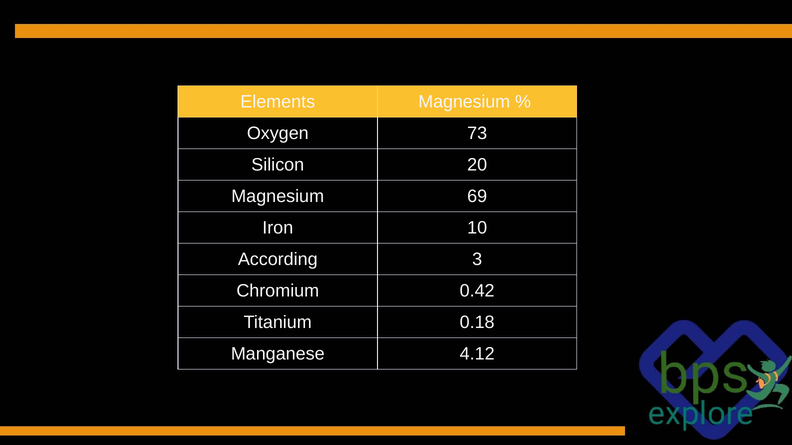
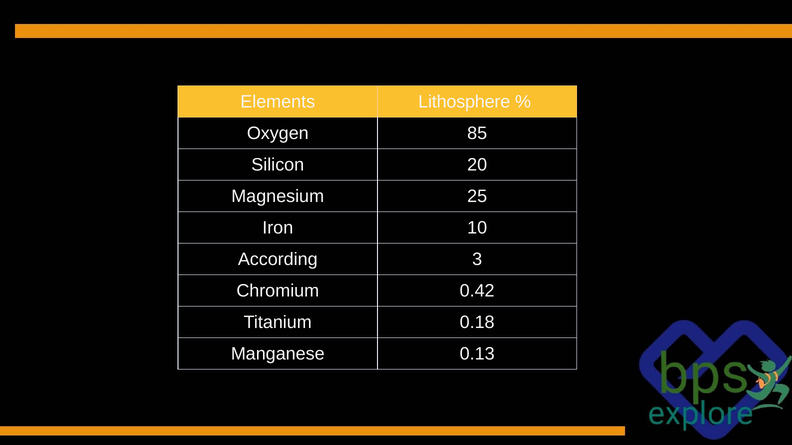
Elements Magnesium: Magnesium -> Lithosphere
73: 73 -> 85
69: 69 -> 25
4.12: 4.12 -> 0.13
